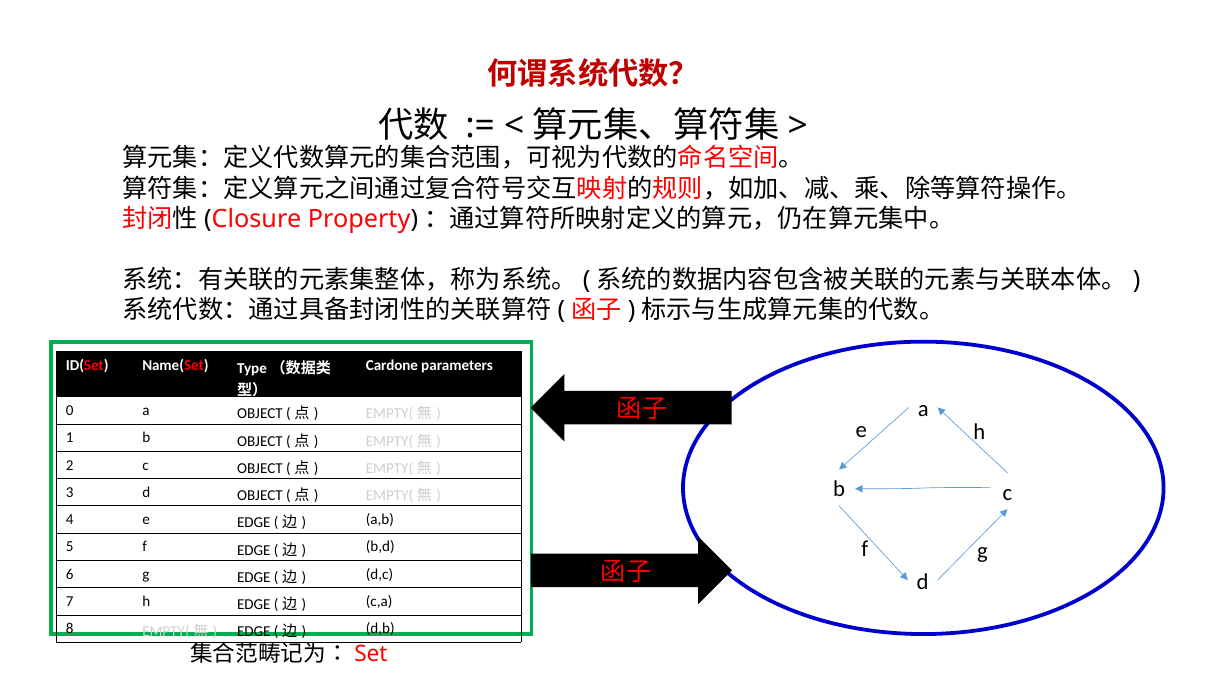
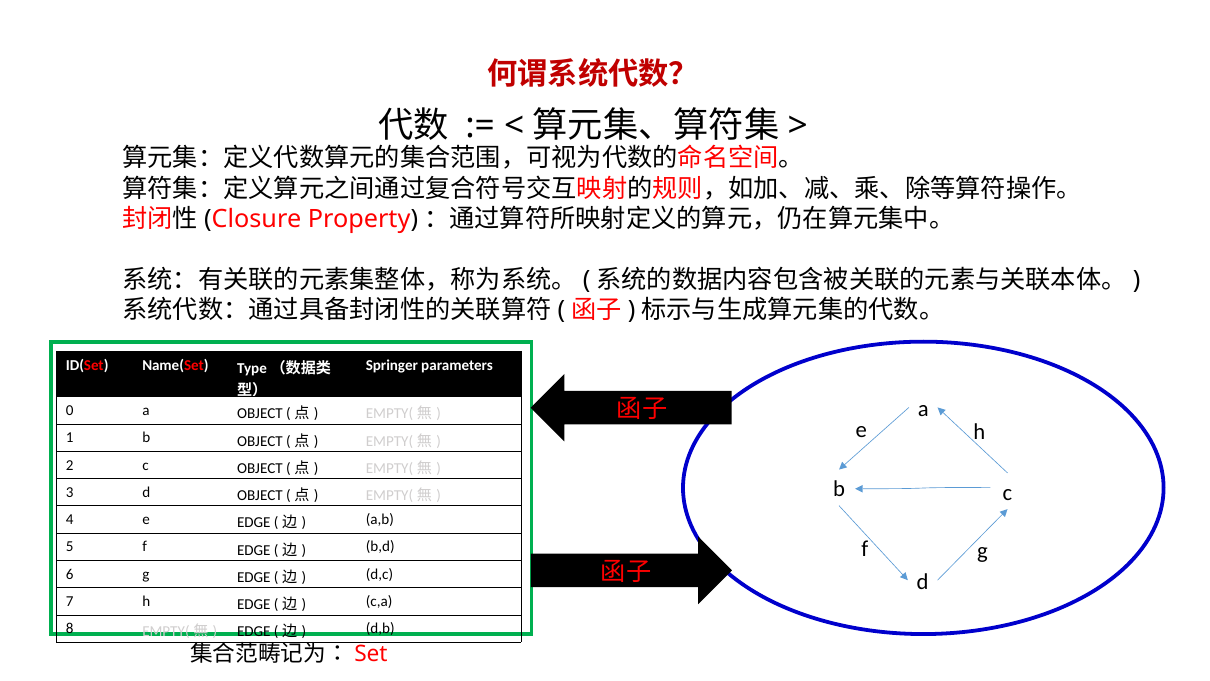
Cardone: Cardone -> Springer
